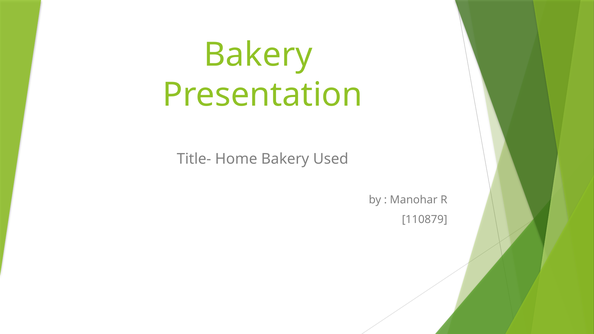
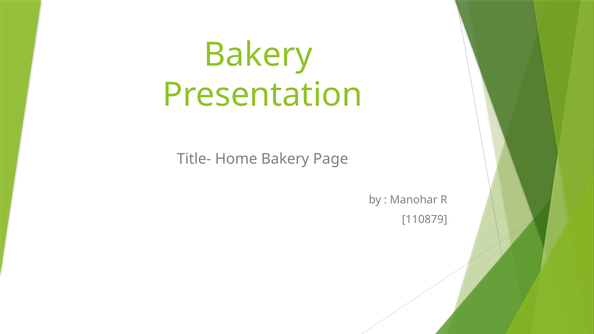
Used: Used -> Page
